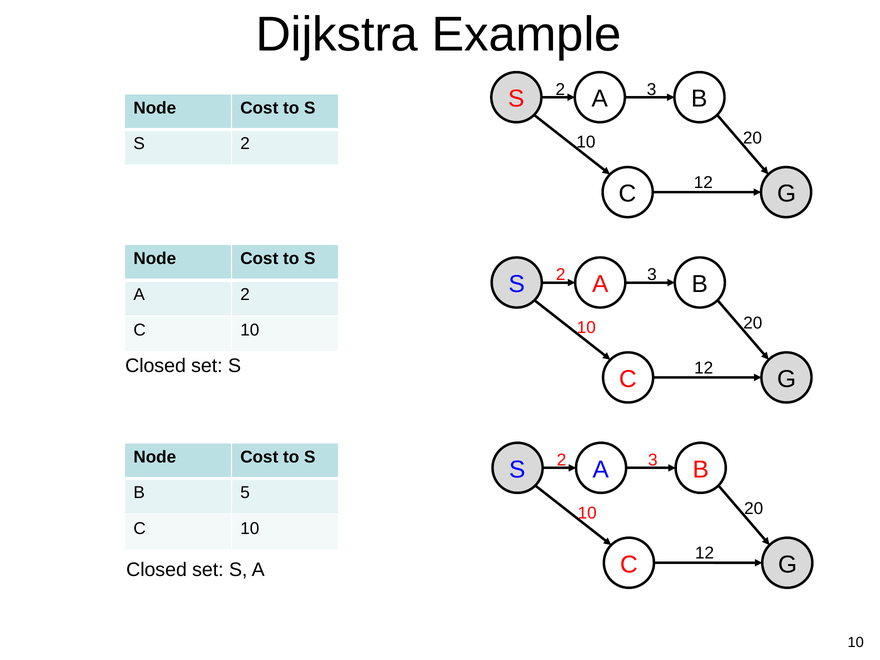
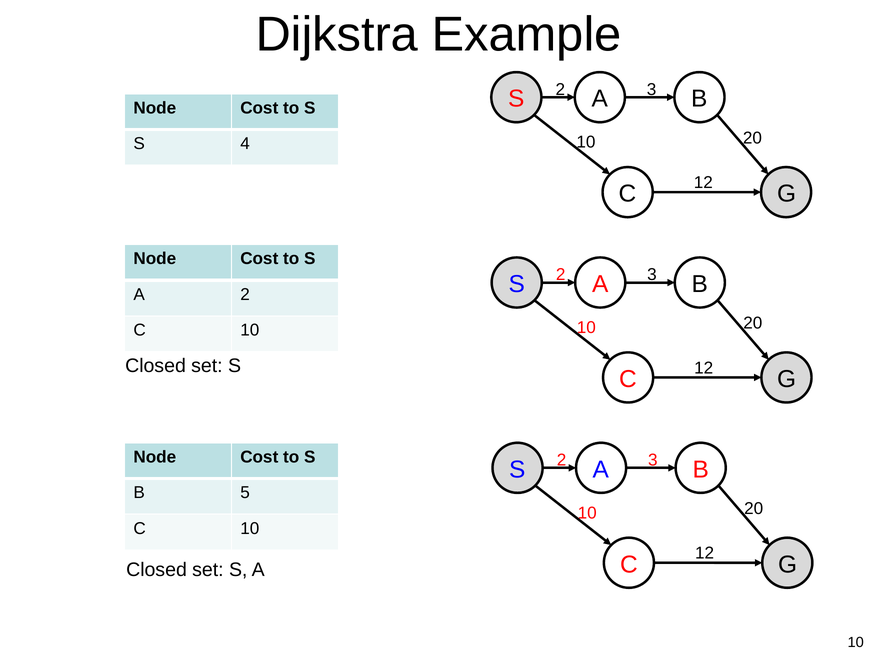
S 2: 2 -> 4
